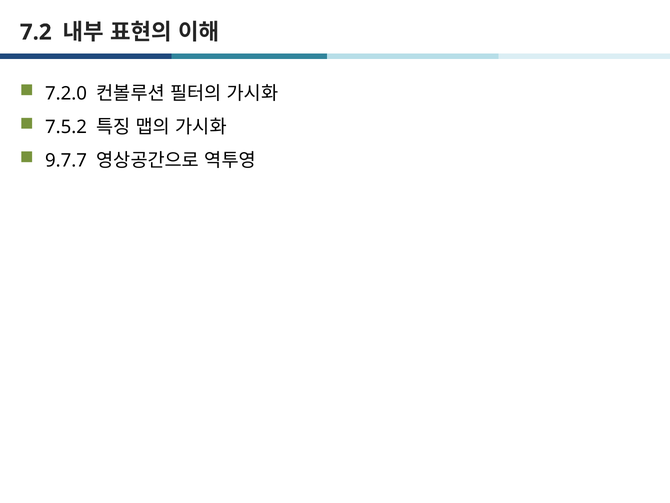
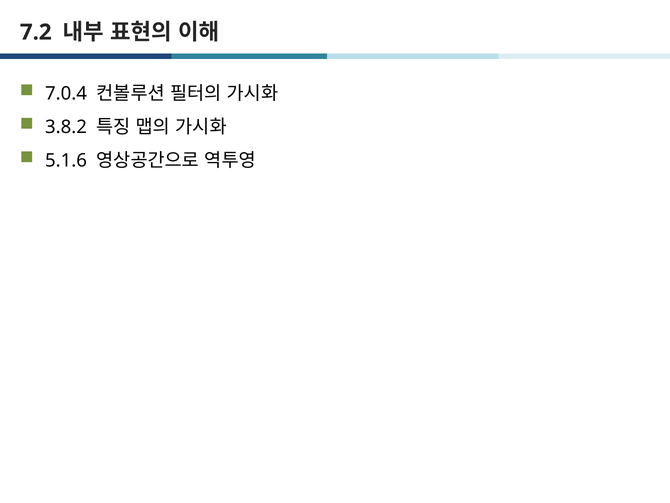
7.2.0: 7.2.0 -> 7.0.4
7.5.2: 7.5.2 -> 3.8.2
9.7.7: 9.7.7 -> 5.1.6
